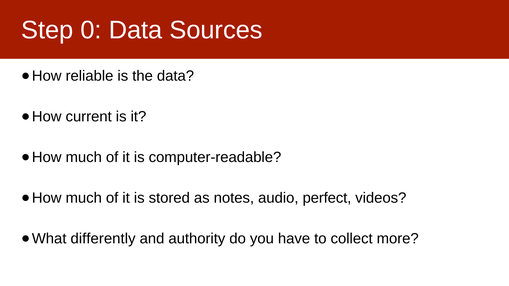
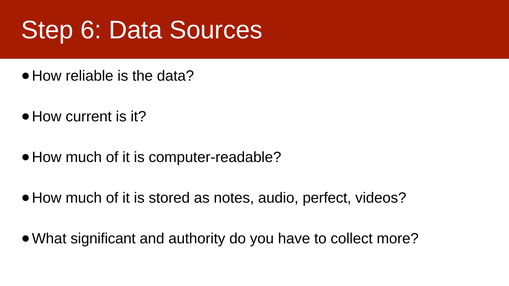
0: 0 -> 6
differently: differently -> significant
